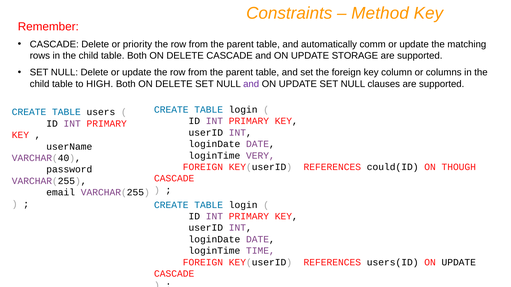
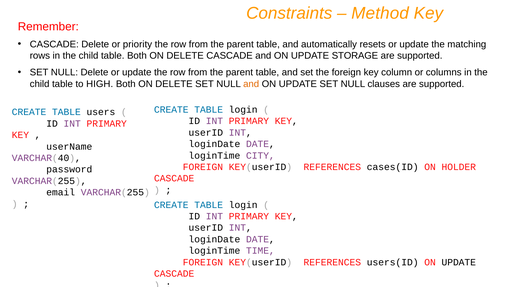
comm: comm -> resets
and at (251, 84) colour: purple -> orange
VERY: VERY -> CITY
could(ID: could(ID -> cases(ID
THOUGH: THOUGH -> HOLDER
